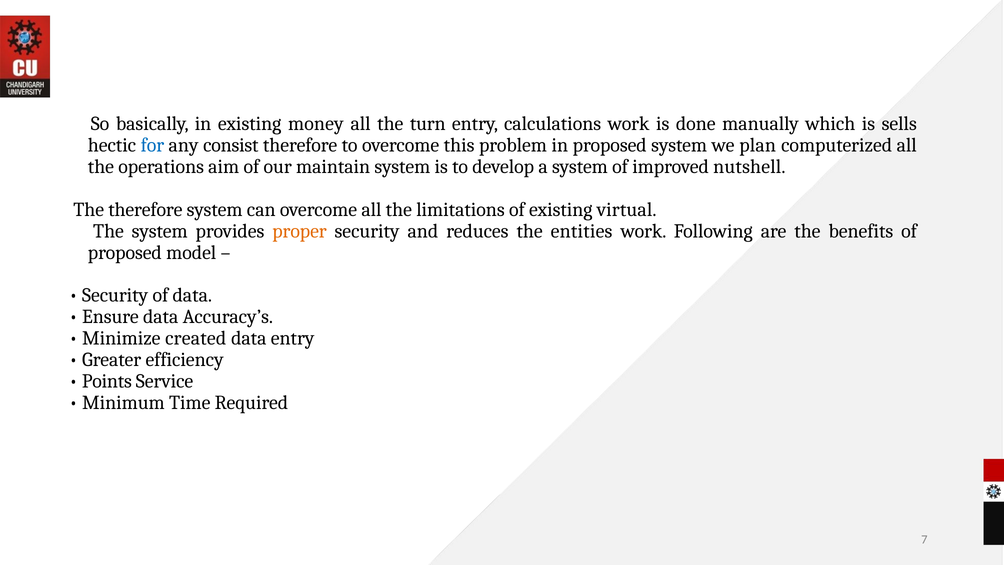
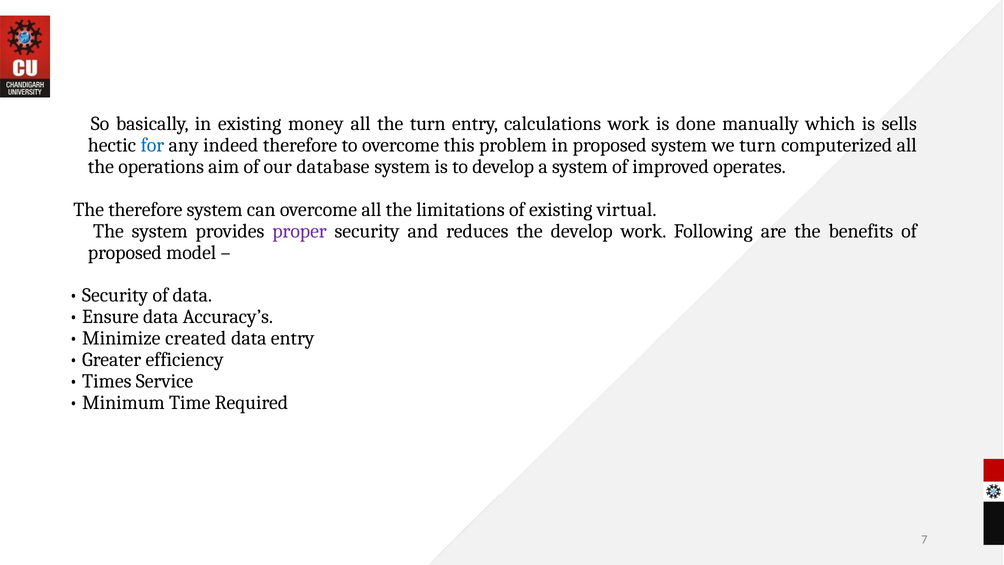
consist: consist -> indeed
we plan: plan -> turn
maintain: maintain -> database
nutshell: nutshell -> operates
proper colour: orange -> purple
the entities: entities -> develop
Points: Points -> Times
